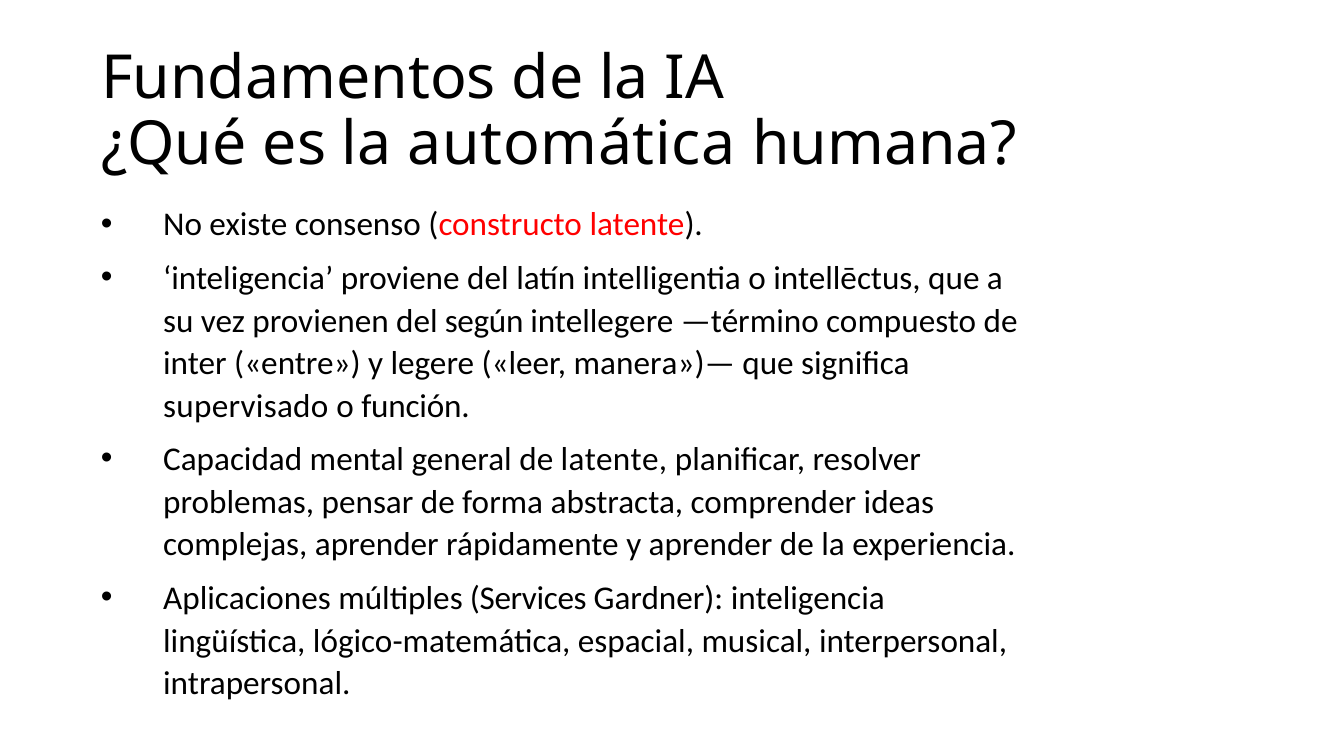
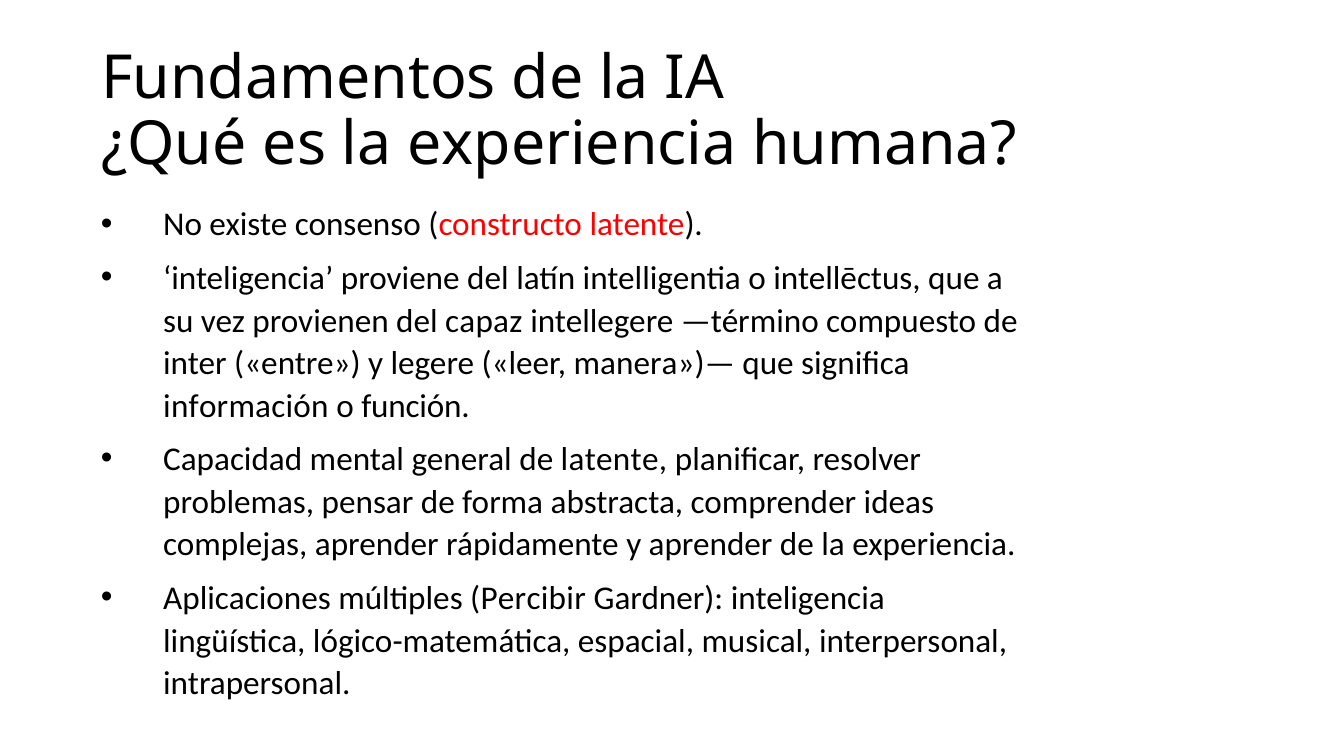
es la automática: automática -> experiencia
según: según -> capaz
supervisado: supervisado -> información
Services: Services -> Percibir
